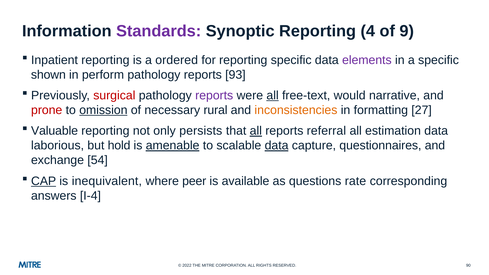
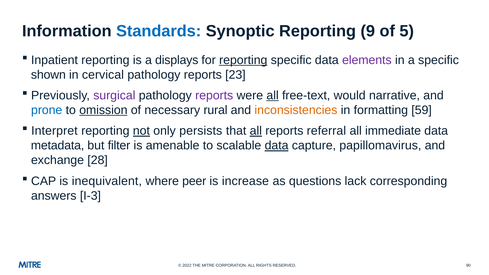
Standards colour: purple -> blue
4: 4 -> 9
9: 9 -> 5
ordered: ordered -> displays
reporting at (243, 60) underline: none -> present
perform: perform -> cervical
93: 93 -> 23
surgical colour: red -> purple
prone colour: red -> blue
27: 27 -> 59
Valuable: Valuable -> Interpret
not underline: none -> present
estimation: estimation -> immediate
laborious: laborious -> metadata
hold: hold -> filter
amenable underline: present -> none
questionnaires: questionnaires -> papillomavirus
54: 54 -> 28
CAP underline: present -> none
available: available -> increase
rate: rate -> lack
I-4: I-4 -> I-3
